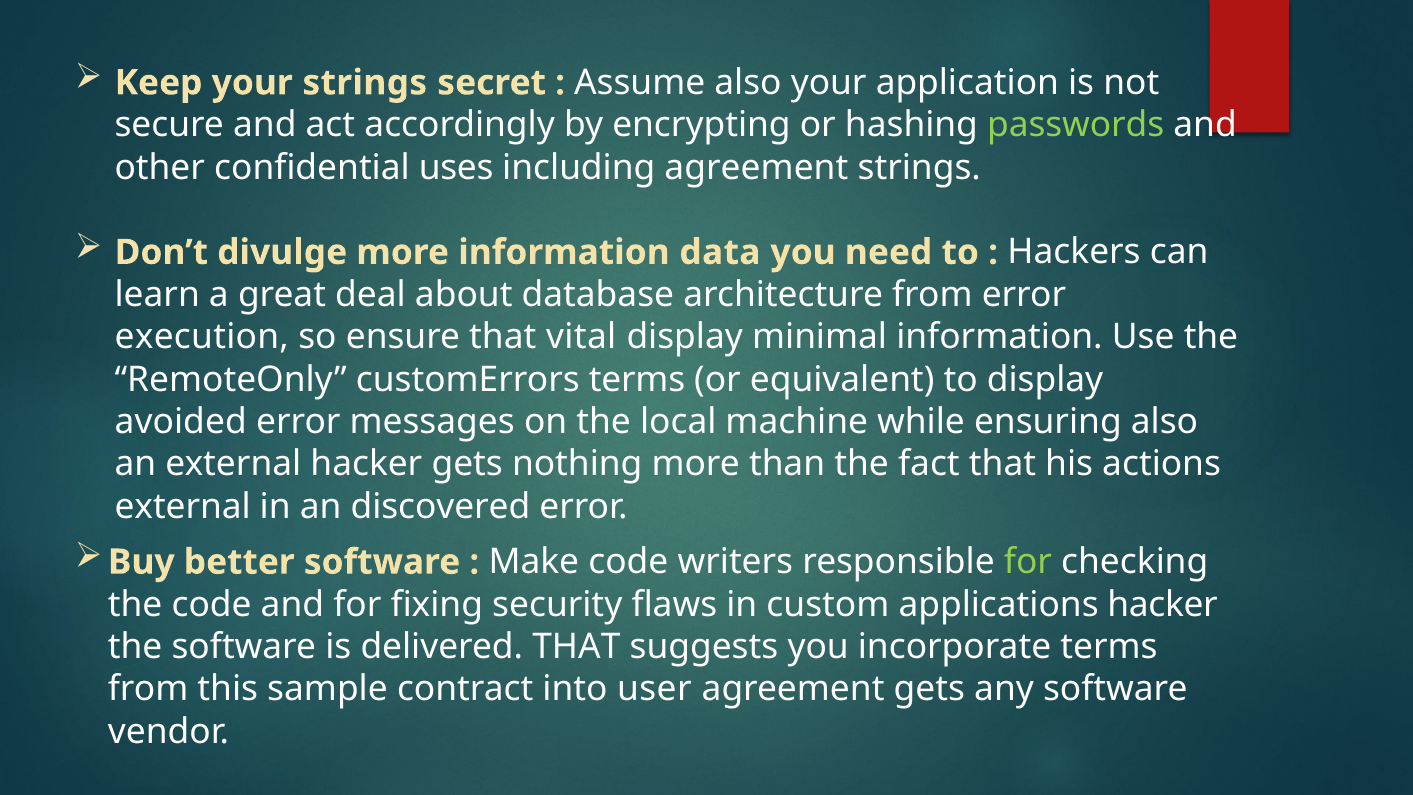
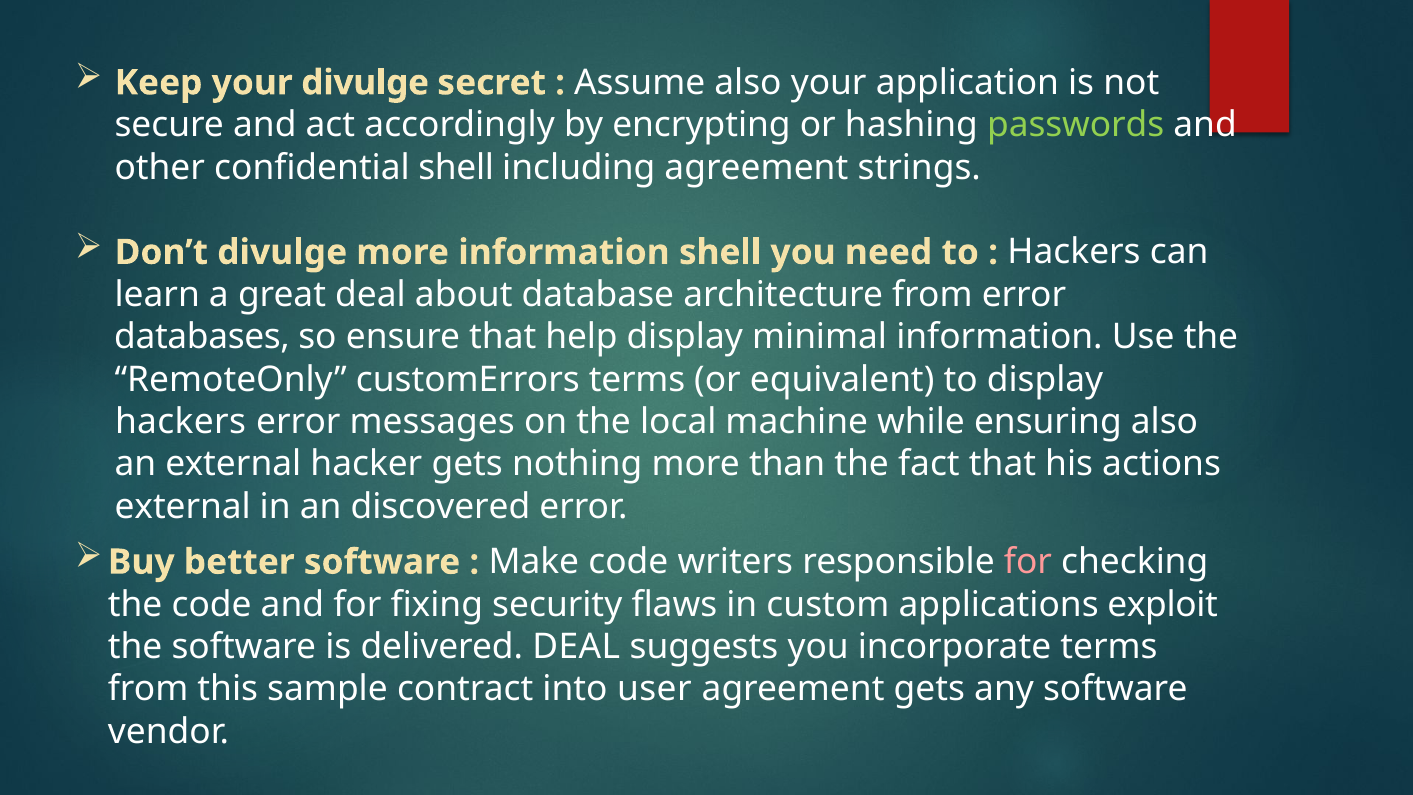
your strings: strings -> divulge
confidential uses: uses -> shell
information data: data -> shell
execution: execution -> databases
vital: vital -> help
avoided at (181, 422): avoided -> hackers
for at (1028, 562) colour: light green -> pink
applications hacker: hacker -> exploit
delivered THAT: THAT -> DEAL
